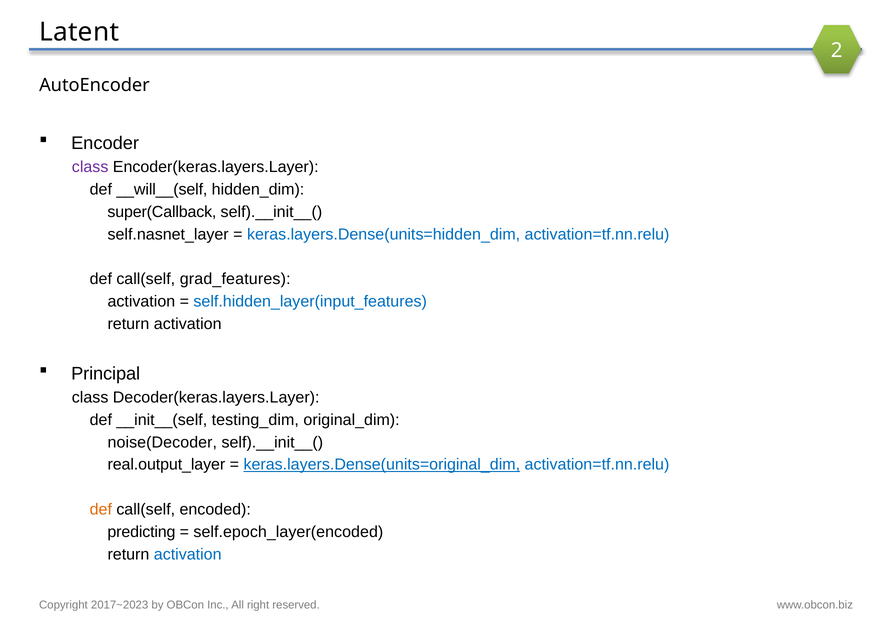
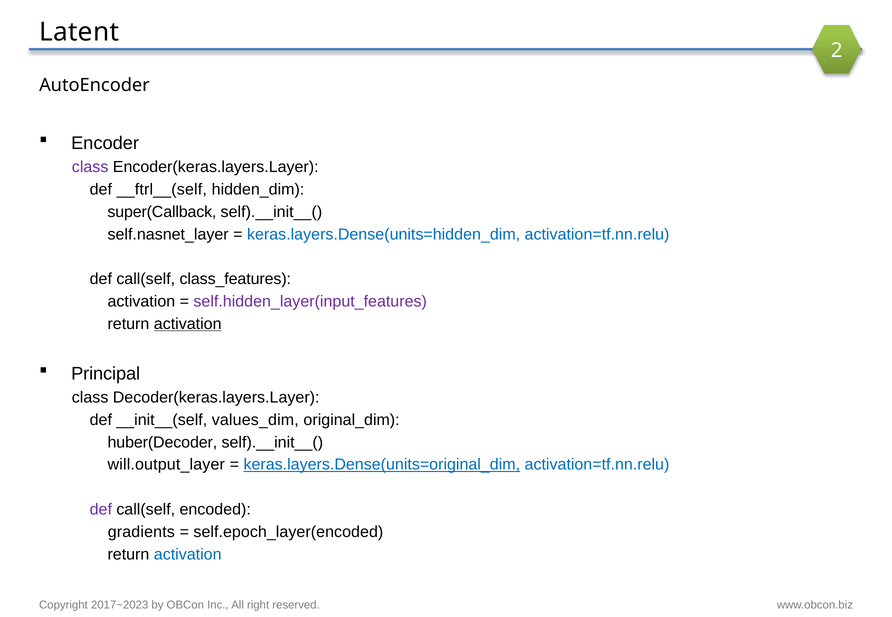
__will__(self: __will__(self -> __ftrl__(self
grad_features: grad_features -> class_features
self.hidden_layer(input_features colour: blue -> purple
activation at (188, 324) underline: none -> present
testing_dim: testing_dim -> values_dim
noise(Decoder: noise(Decoder -> huber(Decoder
real.output_layer: real.output_layer -> will.output_layer
def at (101, 510) colour: orange -> purple
predicting: predicting -> gradients
